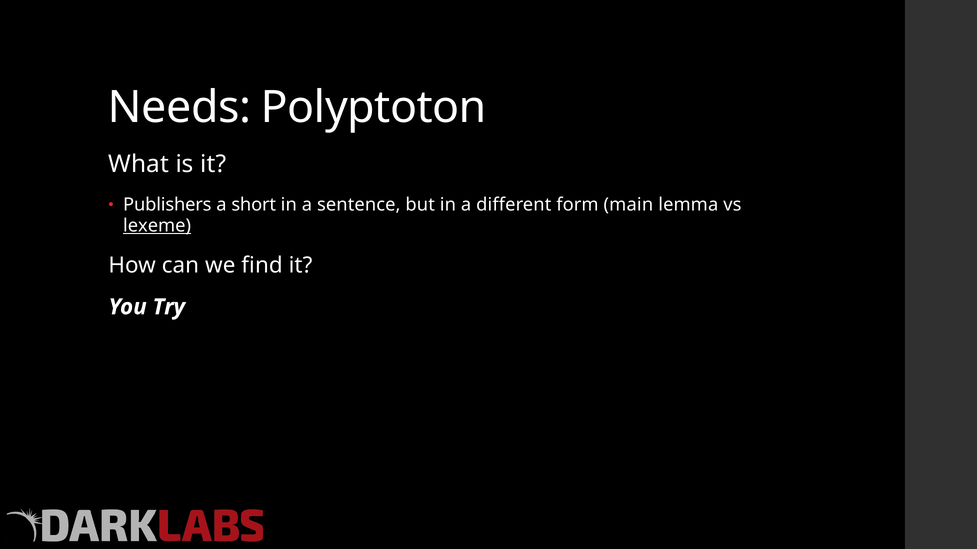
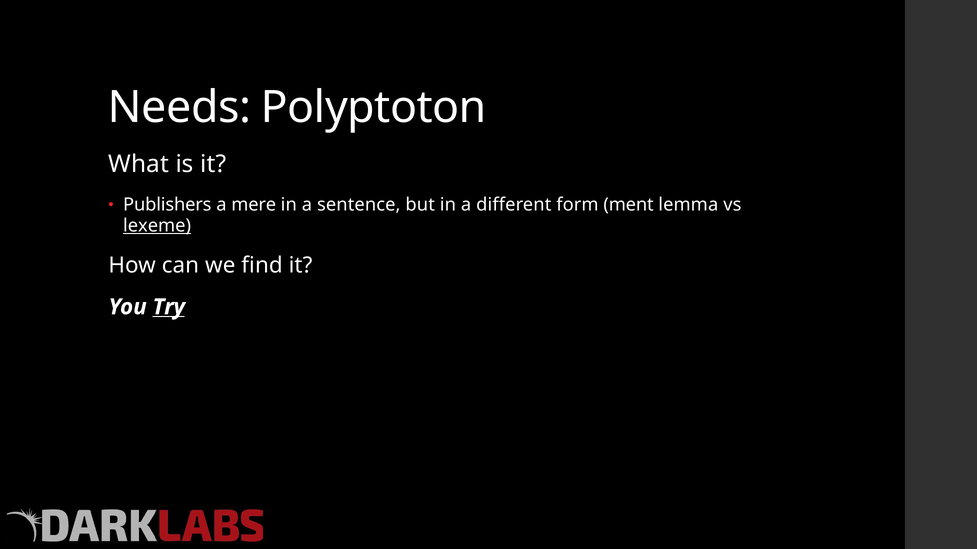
short: short -> mere
main: main -> ment
Try underline: none -> present
